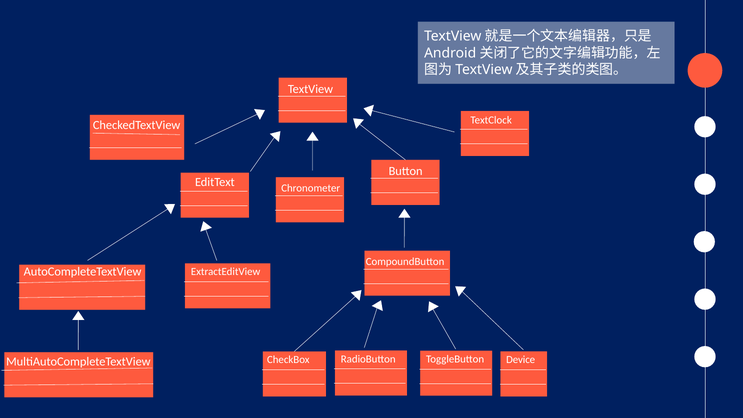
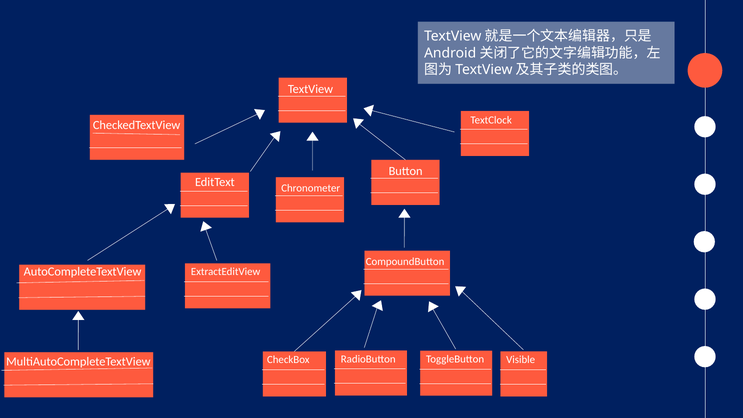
Device: Device -> Visible
